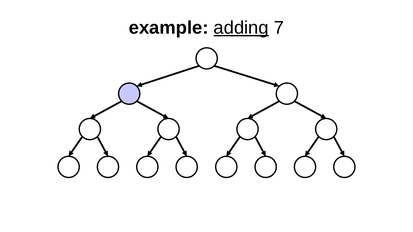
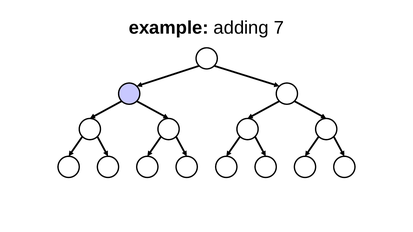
adding underline: present -> none
